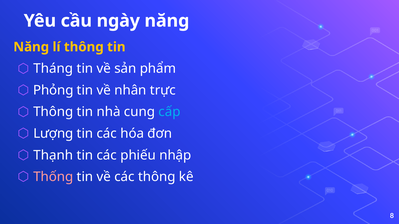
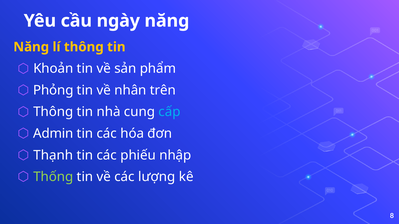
Tháng: Tháng -> Khoản
trực: trực -> trên
Lượng: Lượng -> Admin
Thống colour: pink -> light green
các thông: thông -> lượng
